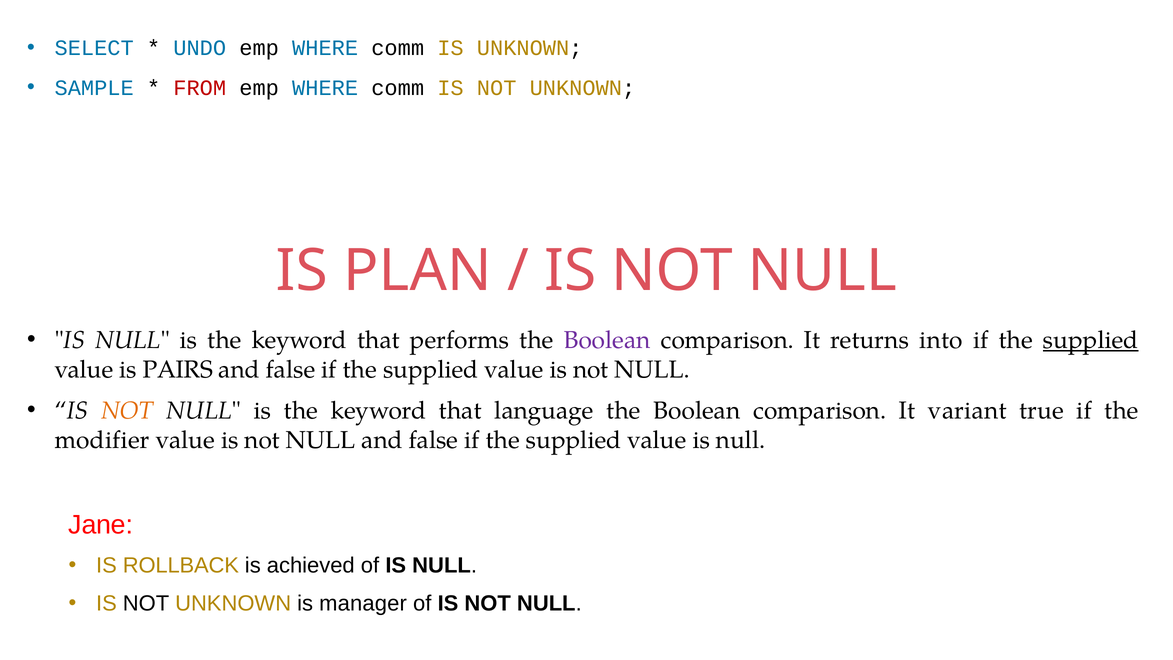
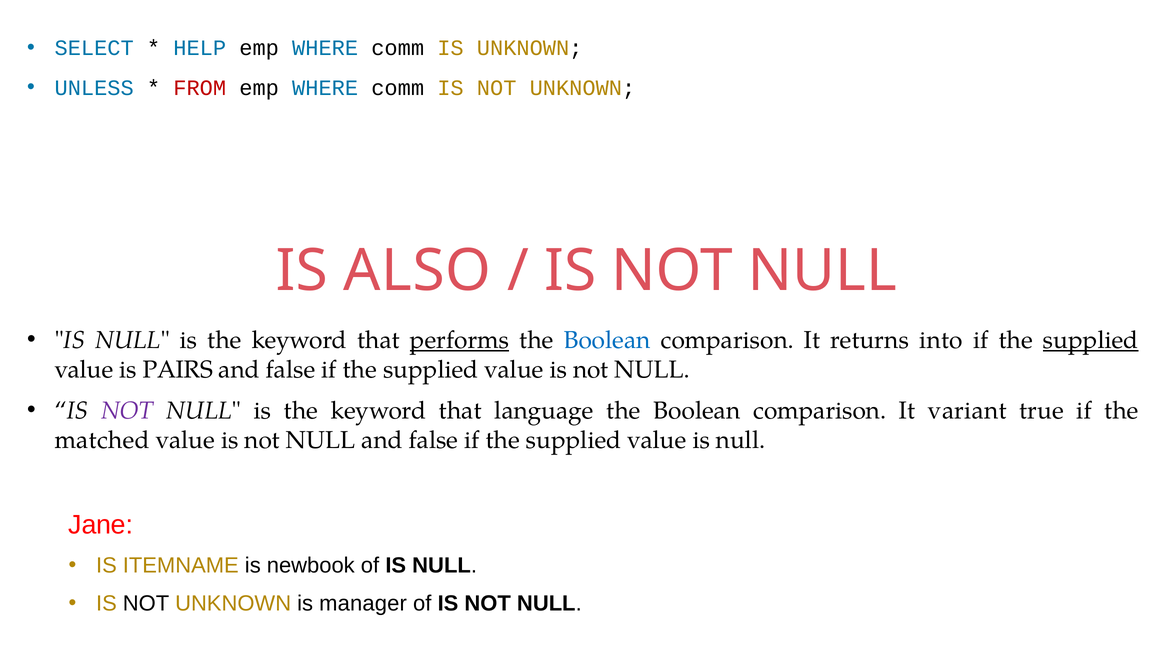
UNDO: UNDO -> HELP
SAMPLE: SAMPLE -> UNLESS
PLAN: PLAN -> ALSO
performs underline: none -> present
Boolean at (607, 340) colour: purple -> blue
NOT at (127, 410) colour: orange -> purple
modifier: modifier -> matched
ROLLBACK: ROLLBACK -> ITEMNAME
achieved: achieved -> newbook
